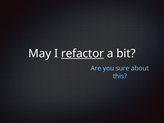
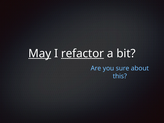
May underline: none -> present
